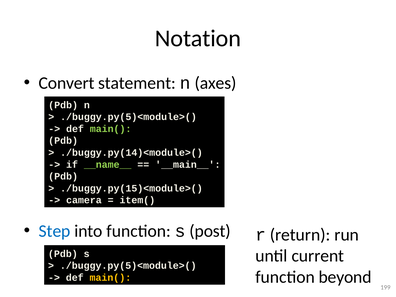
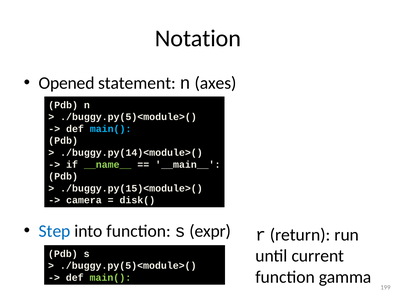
Convert: Convert -> Opened
main( at (111, 129) colour: light green -> light blue
item(: item( -> disk(
post: post -> expr
beyond: beyond -> gamma
main( at (110, 278) colour: yellow -> light green
